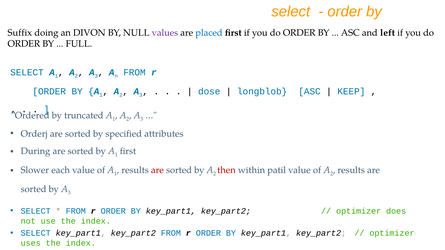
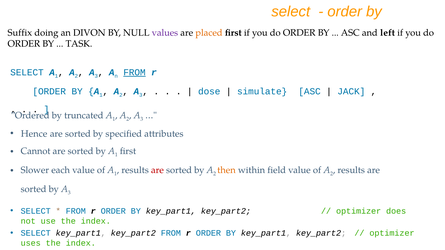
placed colour: blue -> orange
FULL: FULL -> TASK
FROM at (134, 72) underline: none -> present
longblob: longblob -> simulate
KEEP: KEEP -> JACK
Orderj: Orderj -> Hence
During: During -> Cannot
then colour: red -> orange
patil: patil -> field
